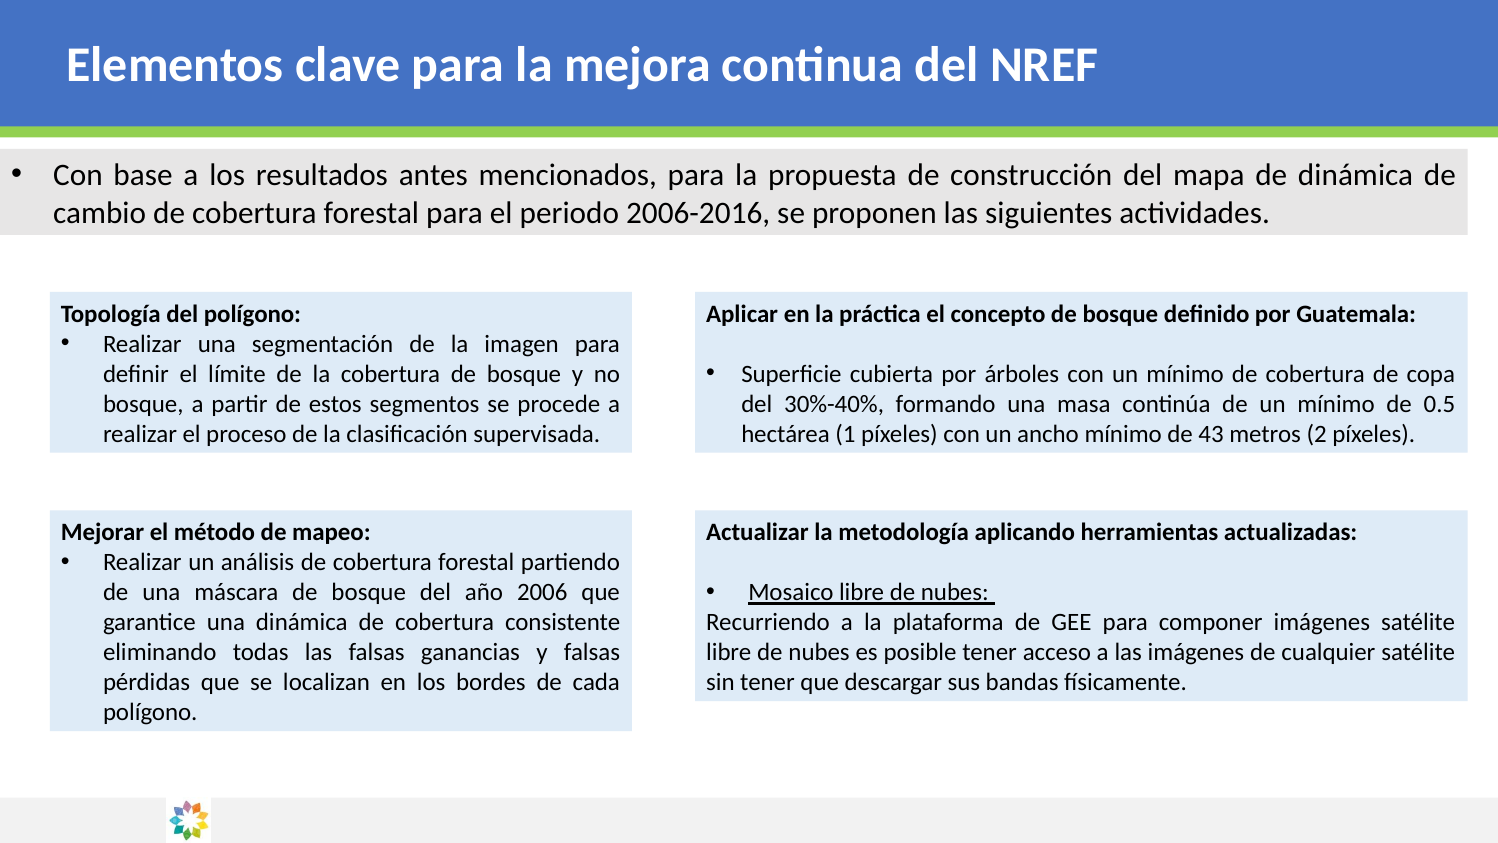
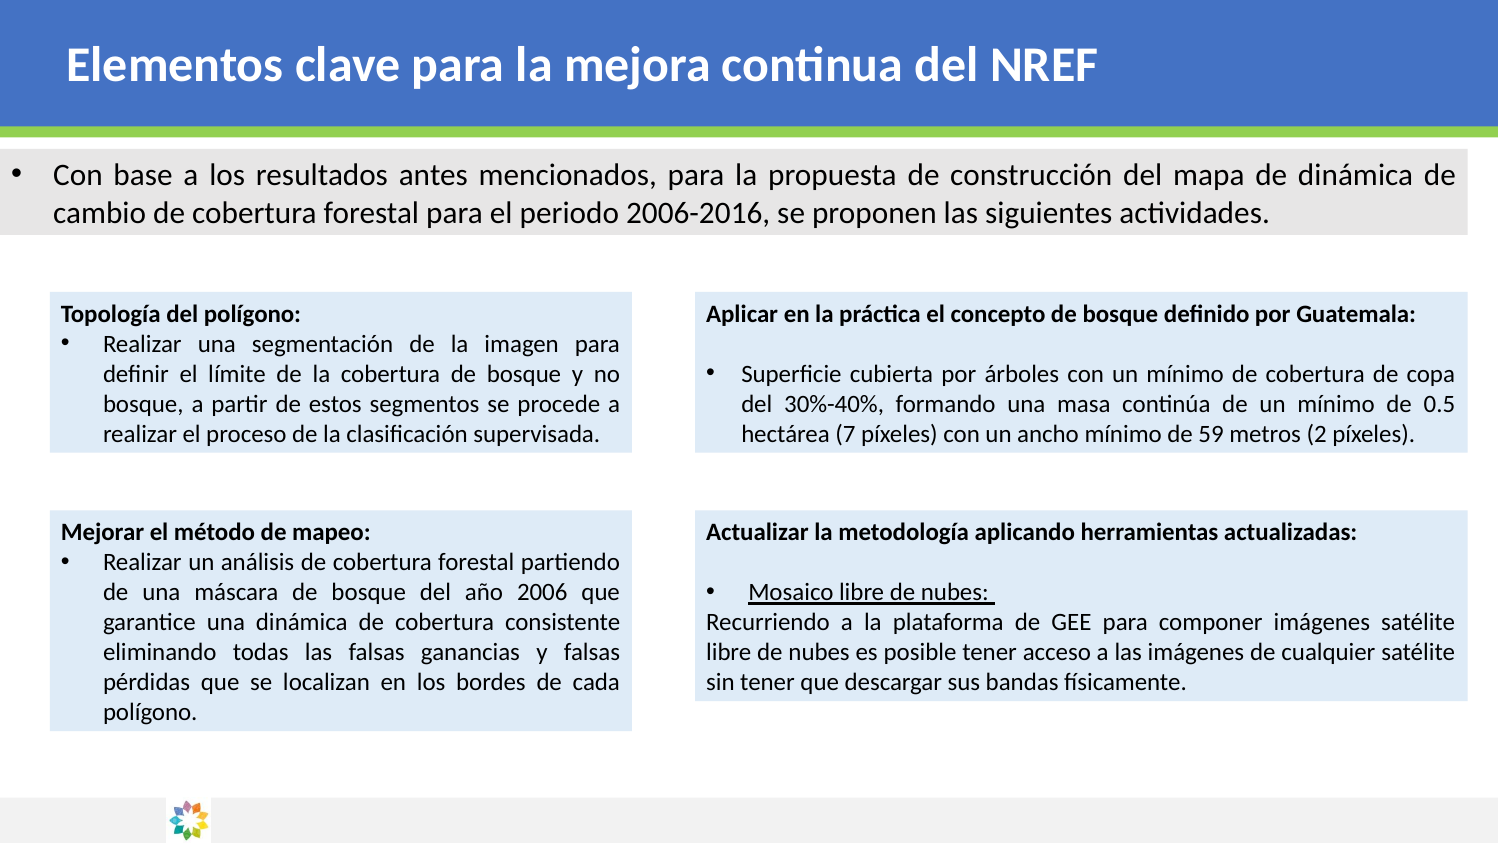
1: 1 -> 7
43: 43 -> 59
